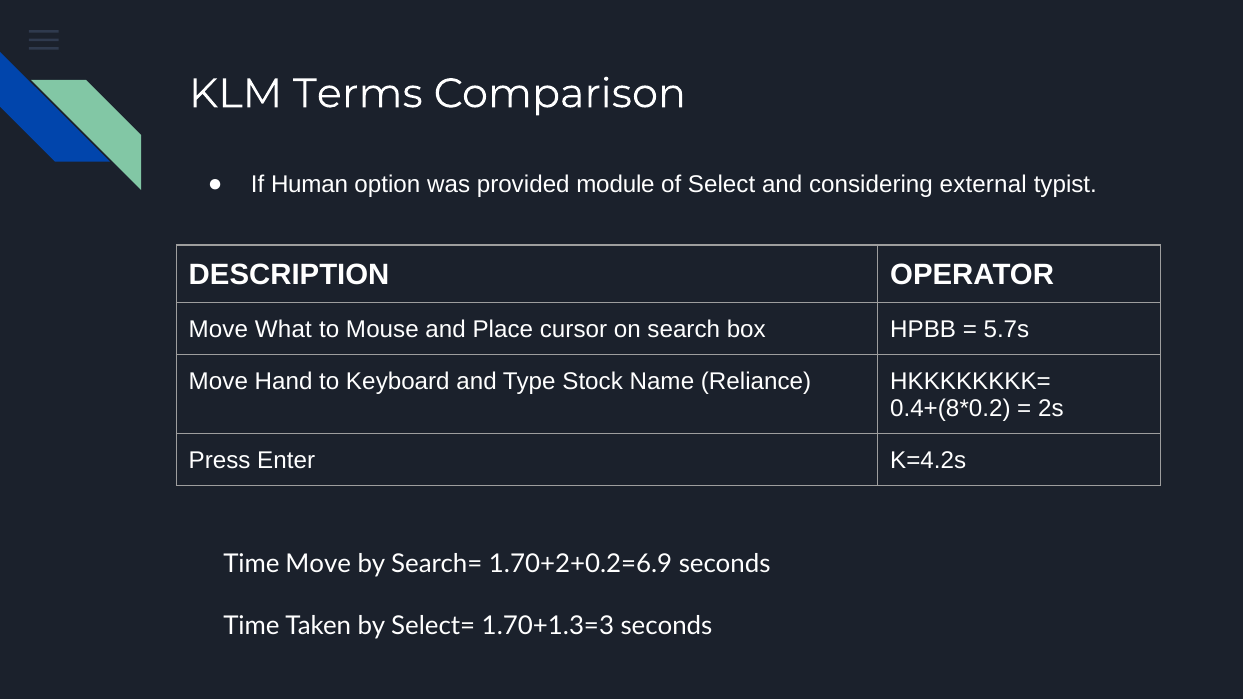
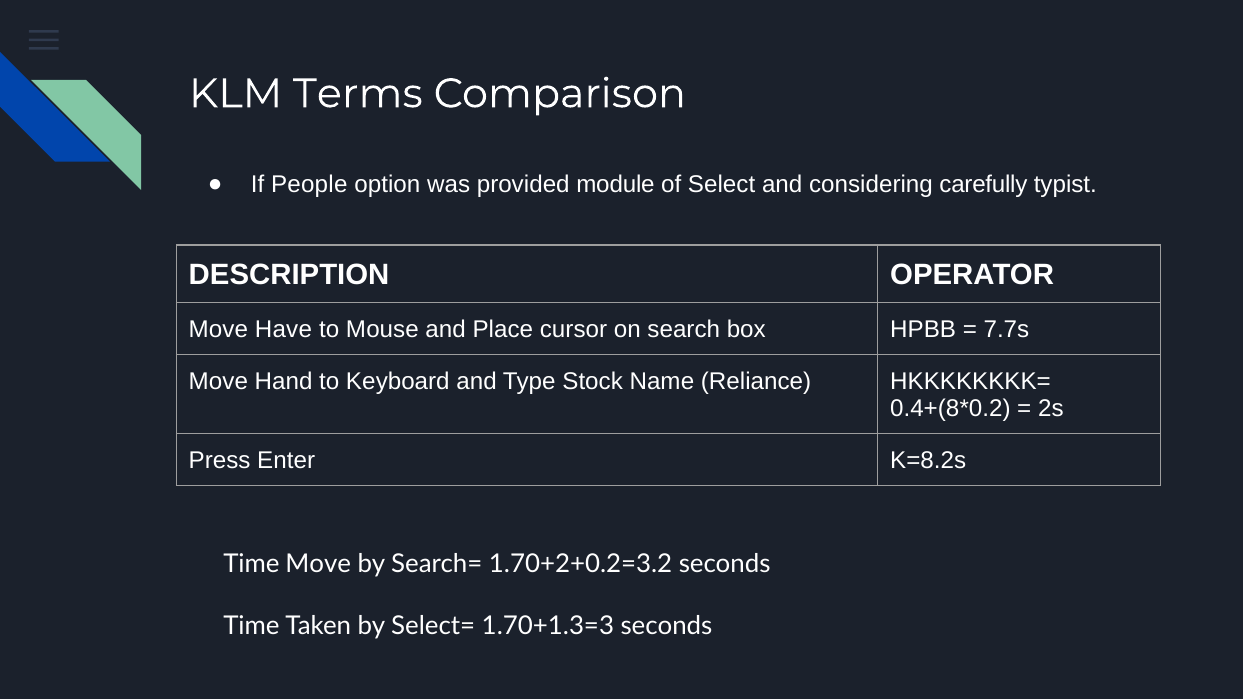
Human: Human -> People
external: external -> carefully
What: What -> Have
5.7s: 5.7s -> 7.7s
K=4.2s: K=4.2s -> K=8.2s
1.70+2+0.2=6.9: 1.70+2+0.2=6.9 -> 1.70+2+0.2=3.2
